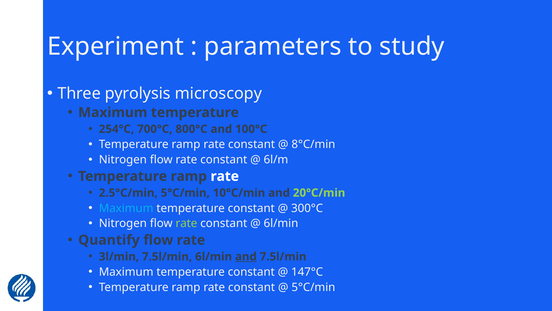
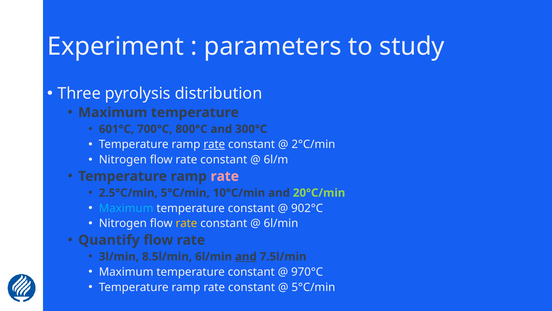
microscopy: microscopy -> distribution
254°C: 254°C -> 601°C
100°C: 100°C -> 300°C
rate at (214, 144) underline: none -> present
8°C/min: 8°C/min -> 2°C/min
rate at (225, 176) colour: white -> pink
300°C: 300°C -> 902°C
rate at (186, 223) colour: light green -> yellow
3l/min 7.5l/min: 7.5l/min -> 8.5l/min
147°C: 147°C -> 970°C
